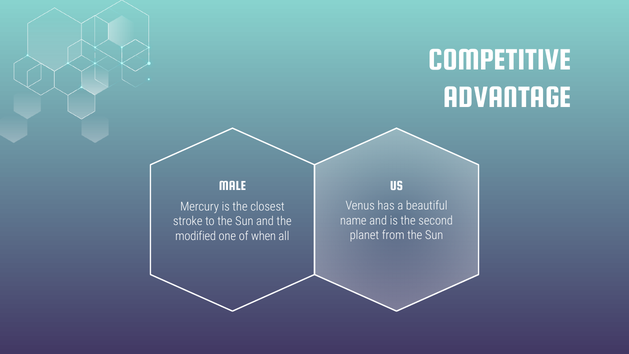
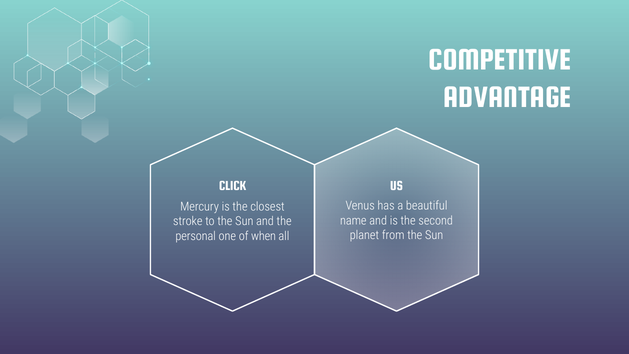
MALE: MALE -> CLICK
modified: modified -> personal
